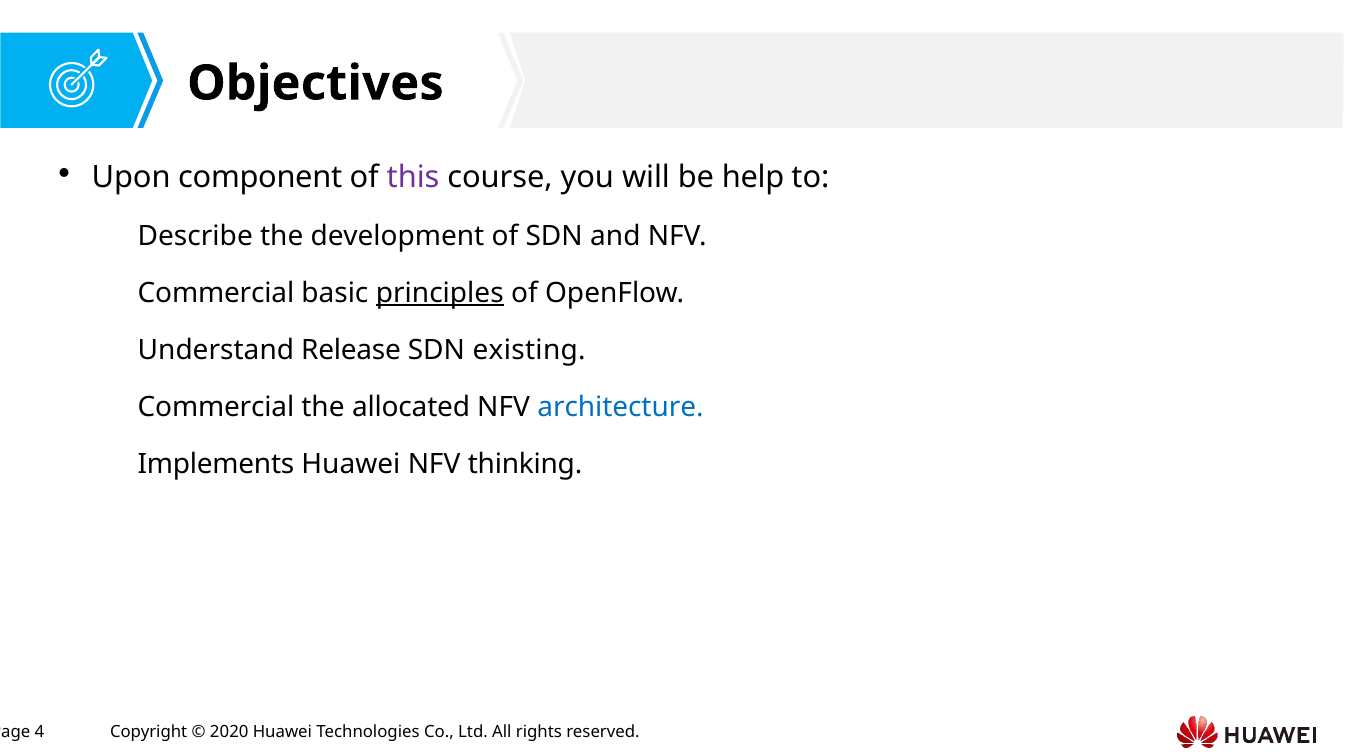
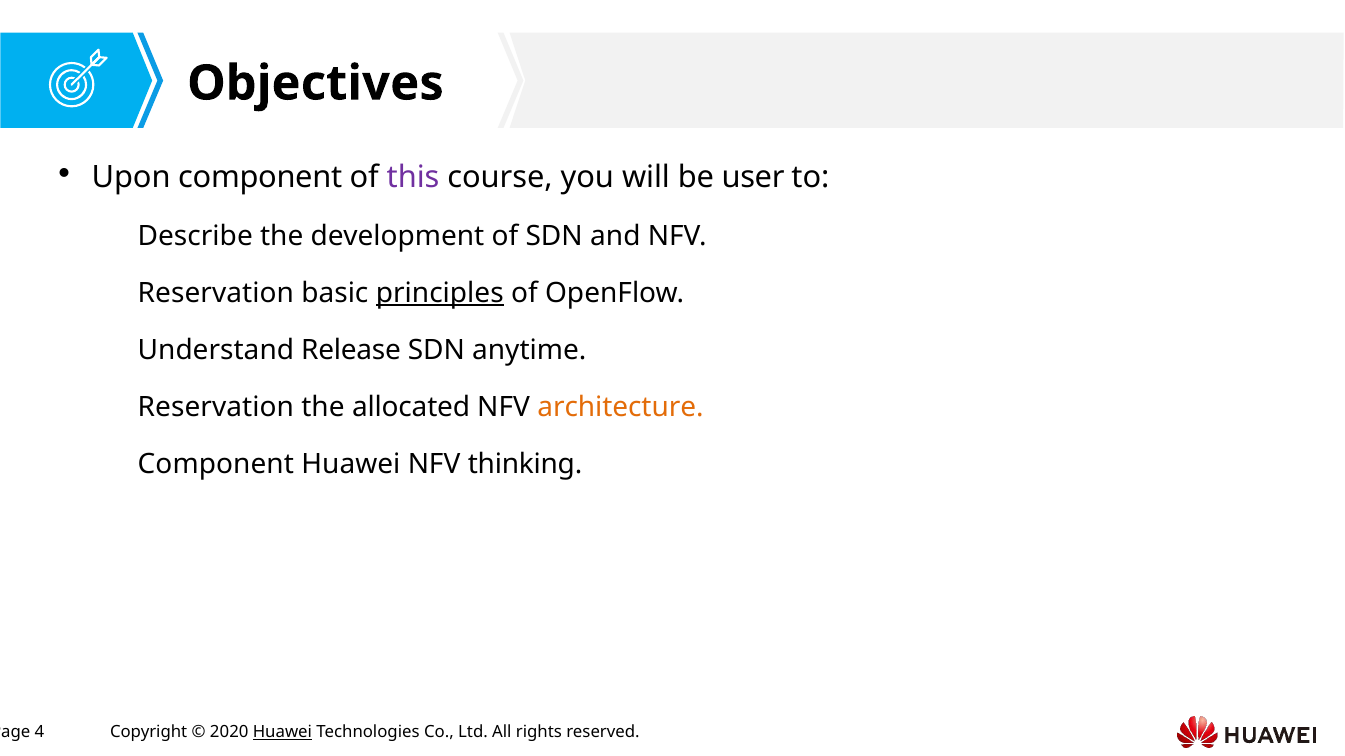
help: help -> user
Commercial at (216, 293): Commercial -> Reservation
existing: existing -> anytime
Commercial at (216, 408): Commercial -> Reservation
architecture colour: blue -> orange
Implements at (216, 465): Implements -> Component
Huawei at (282, 733) underline: none -> present
